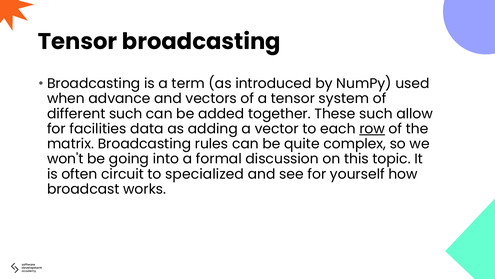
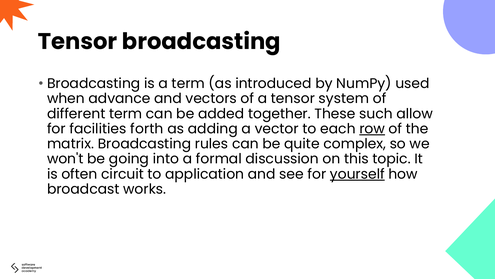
different such: such -> term
data: data -> forth
specialized: specialized -> application
yourself underline: none -> present
